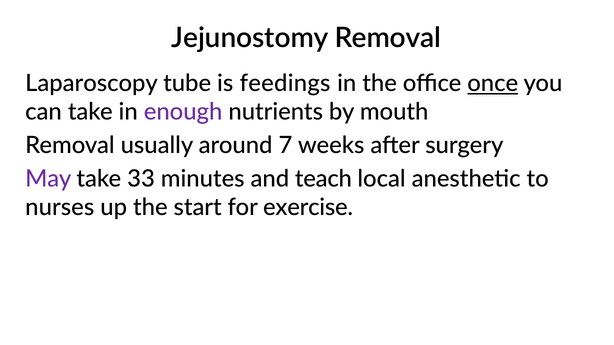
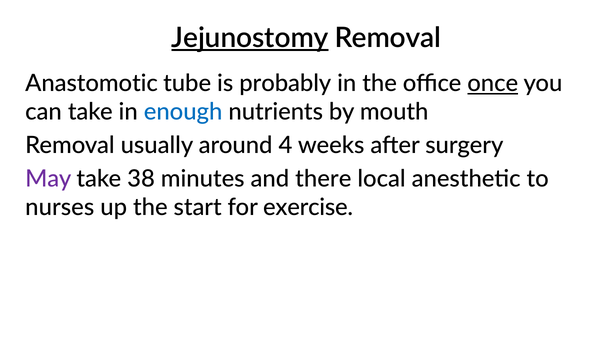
Jejunostomy underline: none -> present
Laparoscopy: Laparoscopy -> Anastomotic
feedings: feedings -> probably
enough colour: purple -> blue
7: 7 -> 4
33: 33 -> 38
teach: teach -> there
